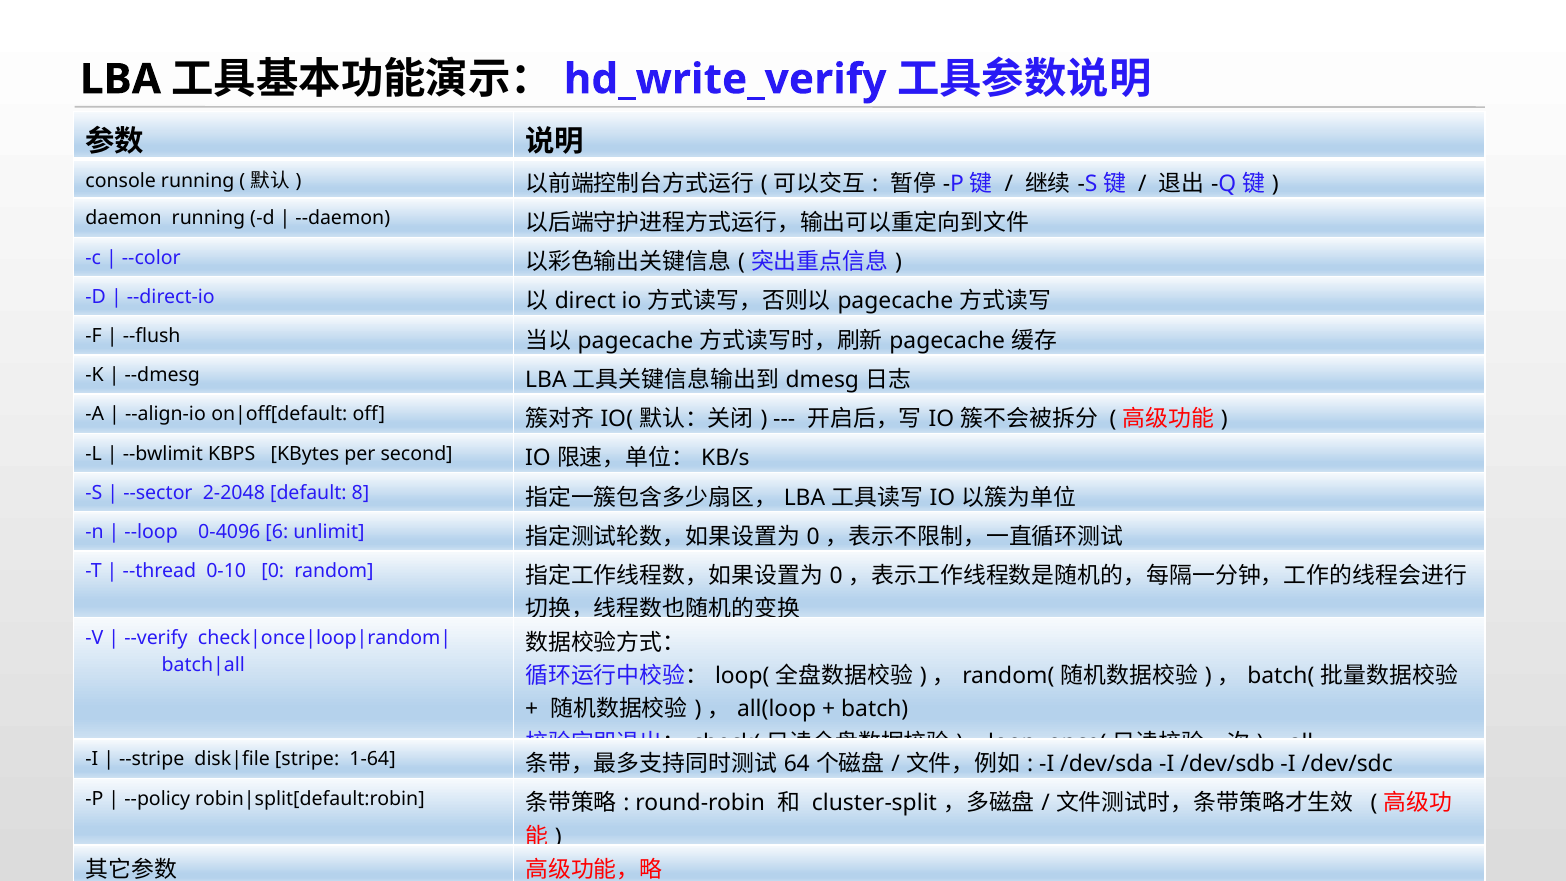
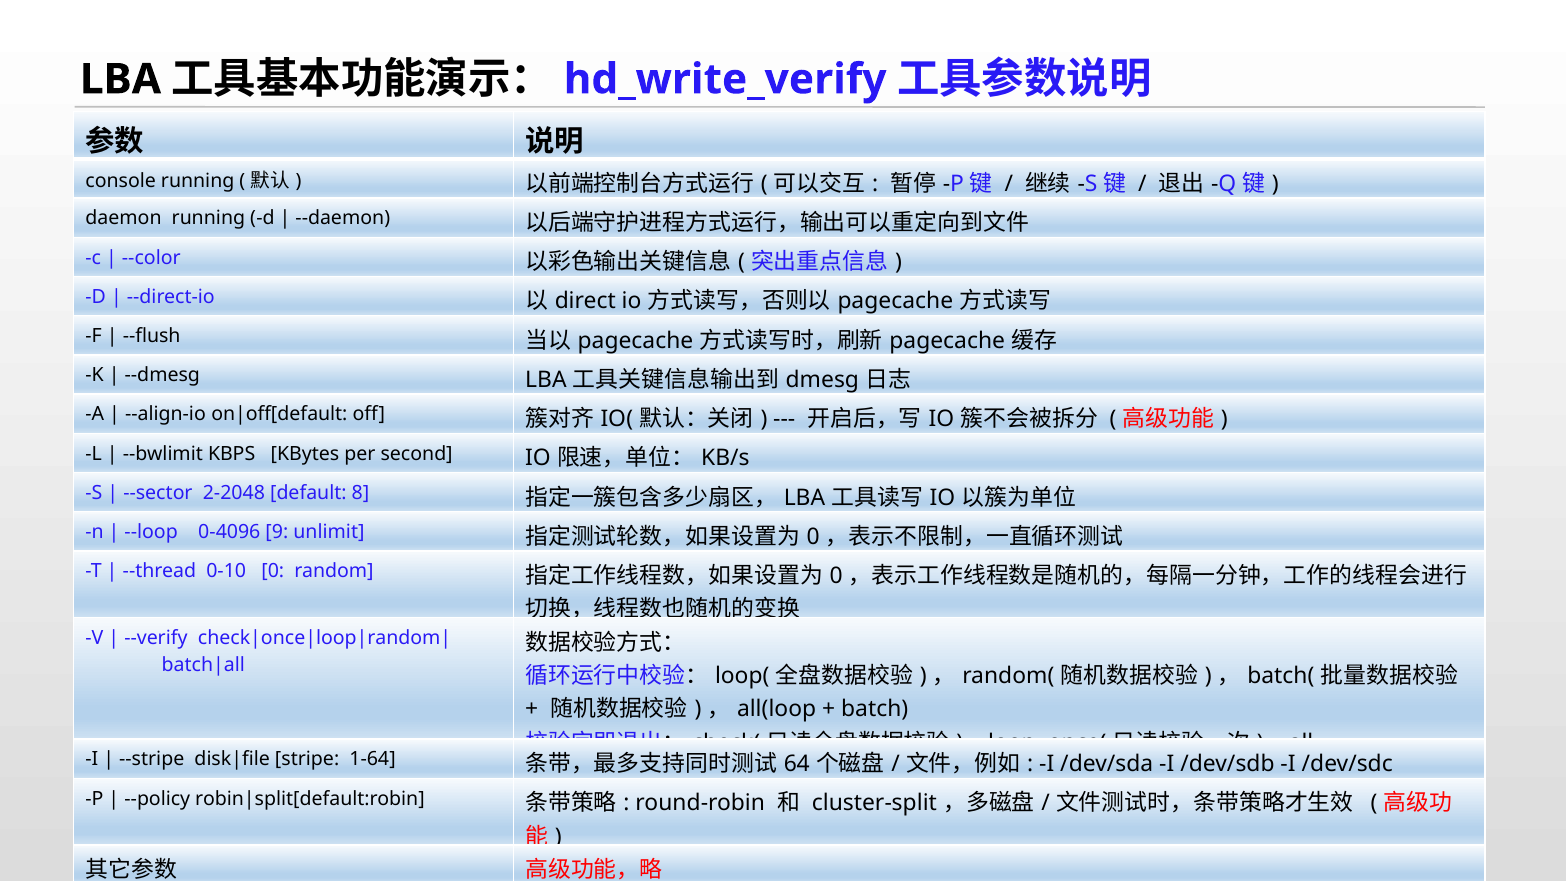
6: 6 -> 9
